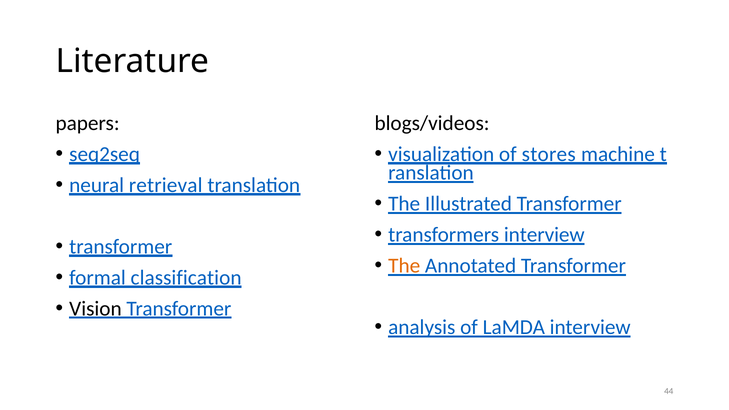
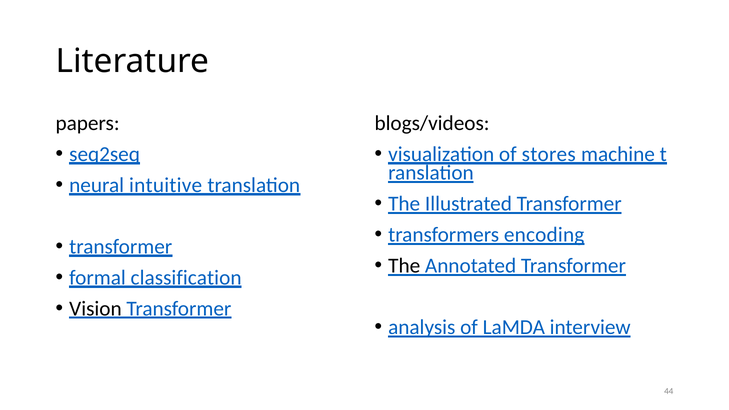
retrieval: retrieval -> intuitive
transformers interview: interview -> encoding
The at (404, 266) colour: orange -> black
